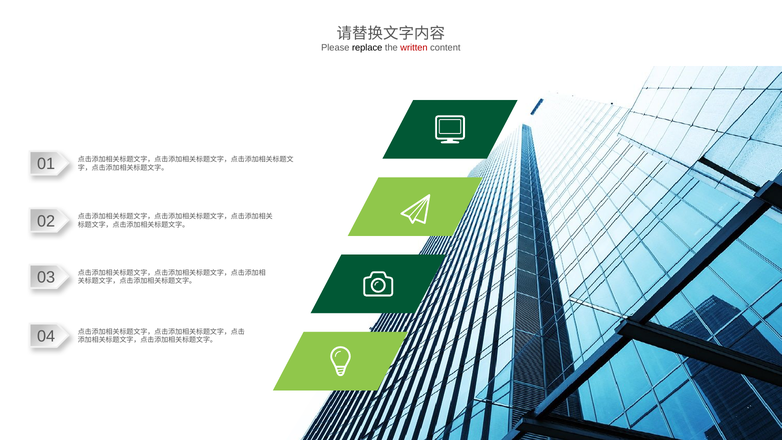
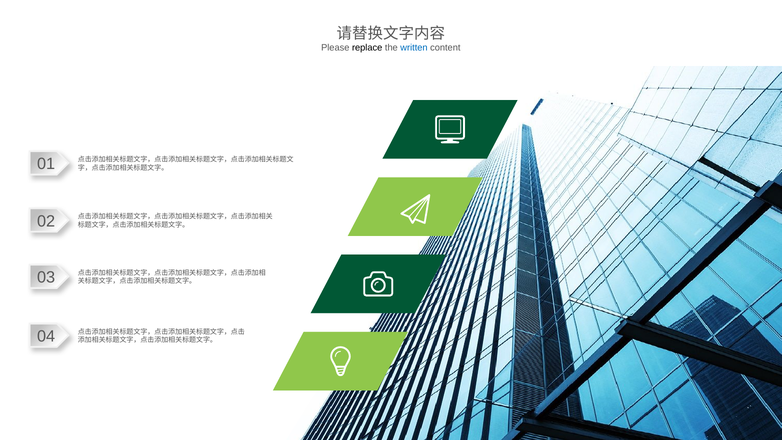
written colour: red -> blue
